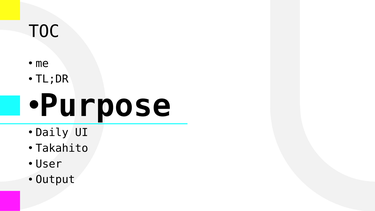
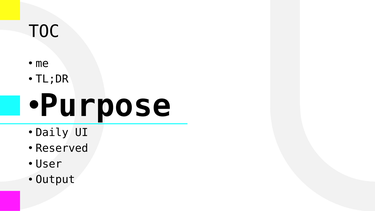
Takahito: Takahito -> Reserved
